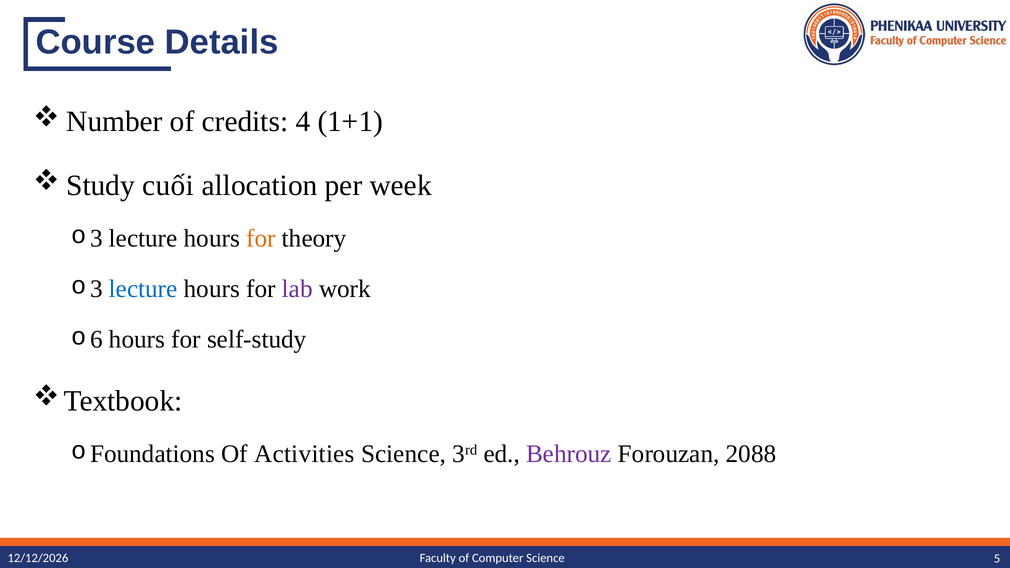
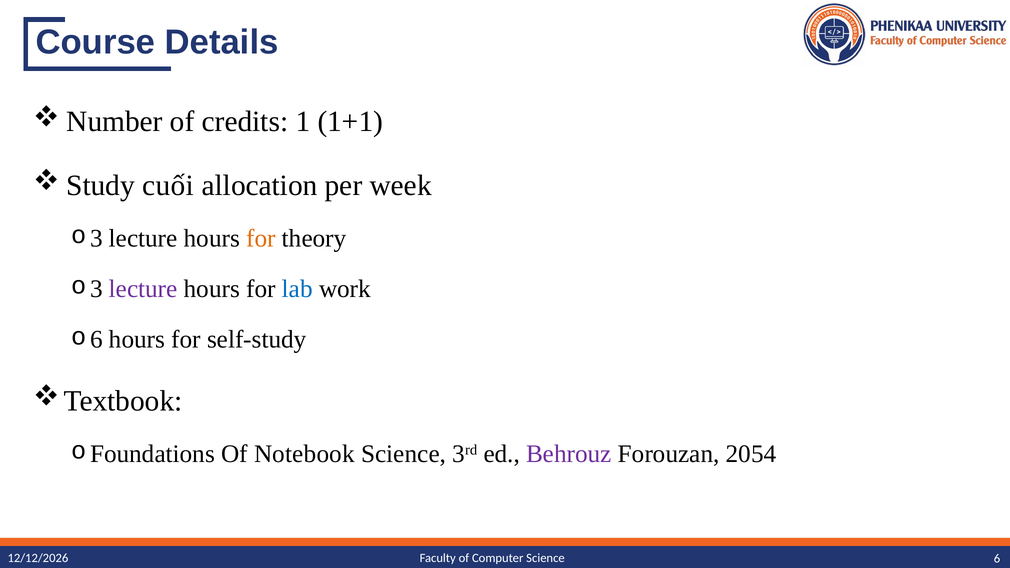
4: 4 -> 1
lecture at (143, 289) colour: blue -> purple
lab colour: purple -> blue
Activities: Activities -> Notebook
2088: 2088 -> 2054
5: 5 -> 6
